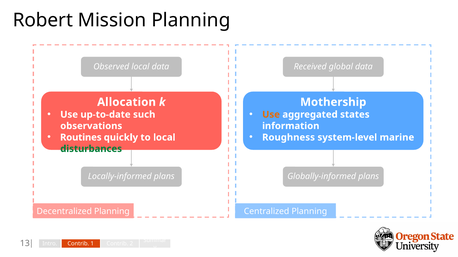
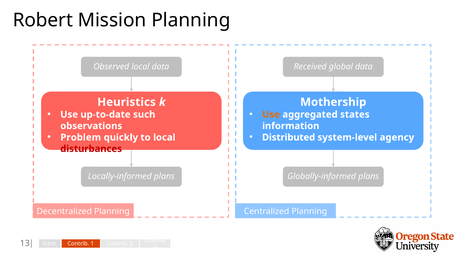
Allocation: Allocation -> Heuristics
Routines: Routines -> Problem
Roughness: Roughness -> Distributed
marine: marine -> agency
disturbances colour: green -> red
